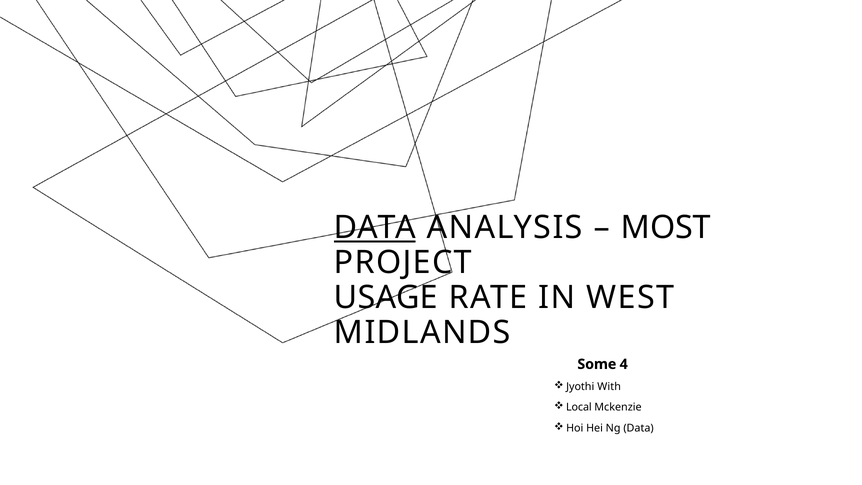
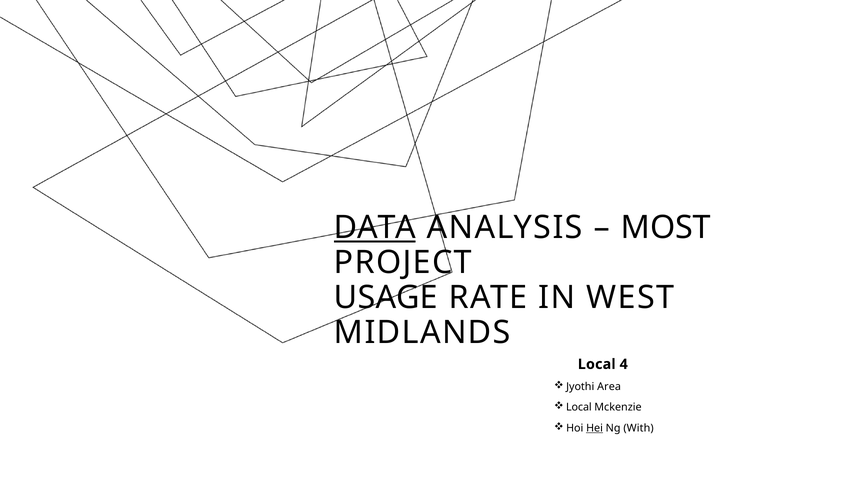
Some at (597, 364): Some -> Local
With: With -> Area
Hei underline: none -> present
Ng Data: Data -> With
